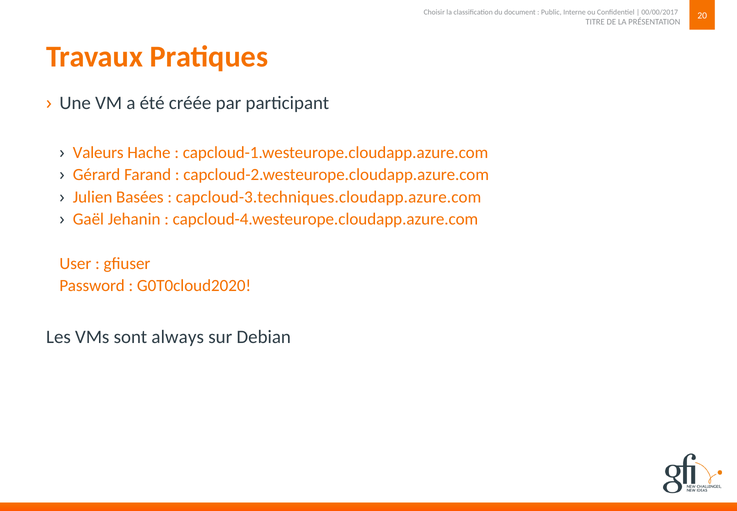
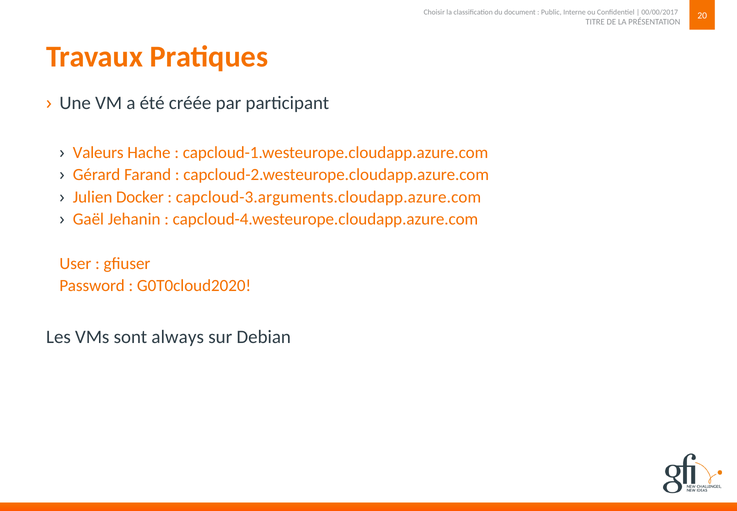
Basées: Basées -> Docker
capcloud-3.techniques.cloudapp.azure.com: capcloud-3.techniques.cloudapp.azure.com -> capcloud-3.arguments.cloudapp.azure.com
